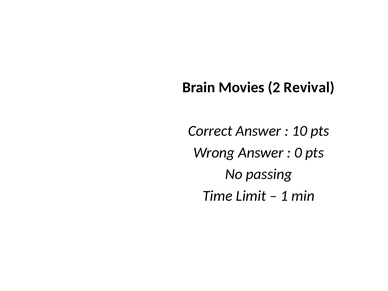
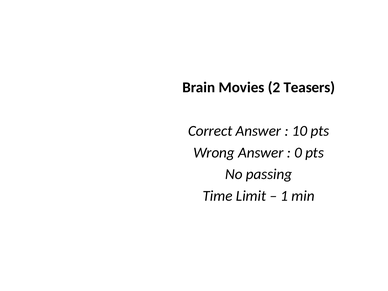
Revival: Revival -> Teasers
